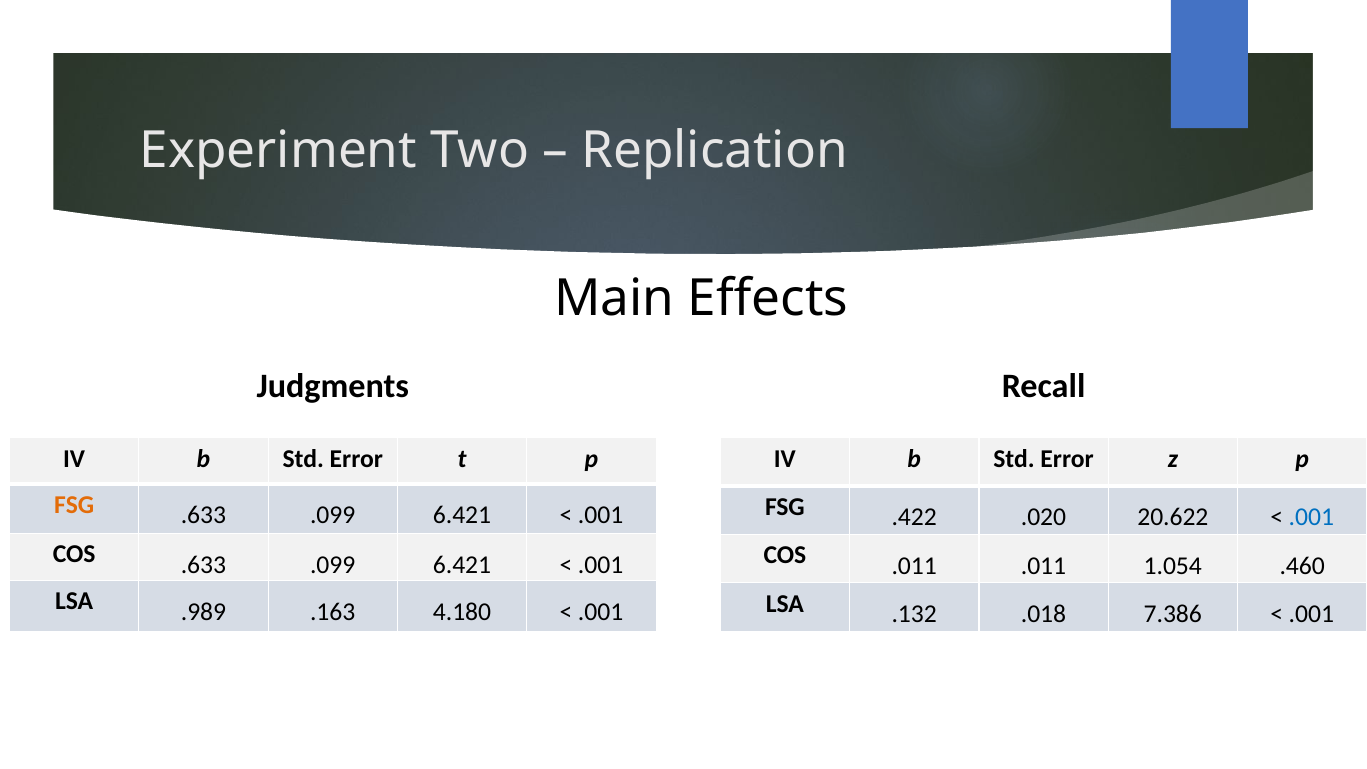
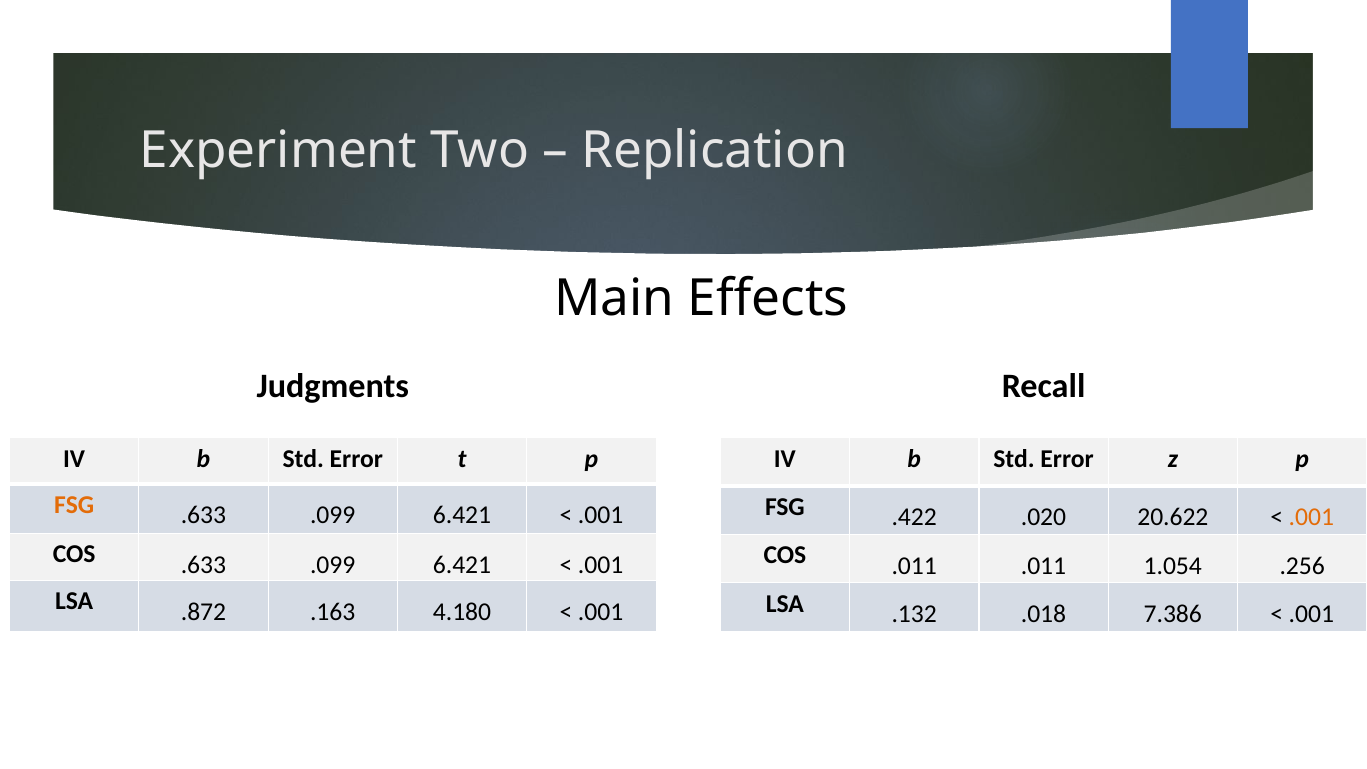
.001 at (1311, 517) colour: blue -> orange
.460: .460 -> .256
.989: .989 -> .872
